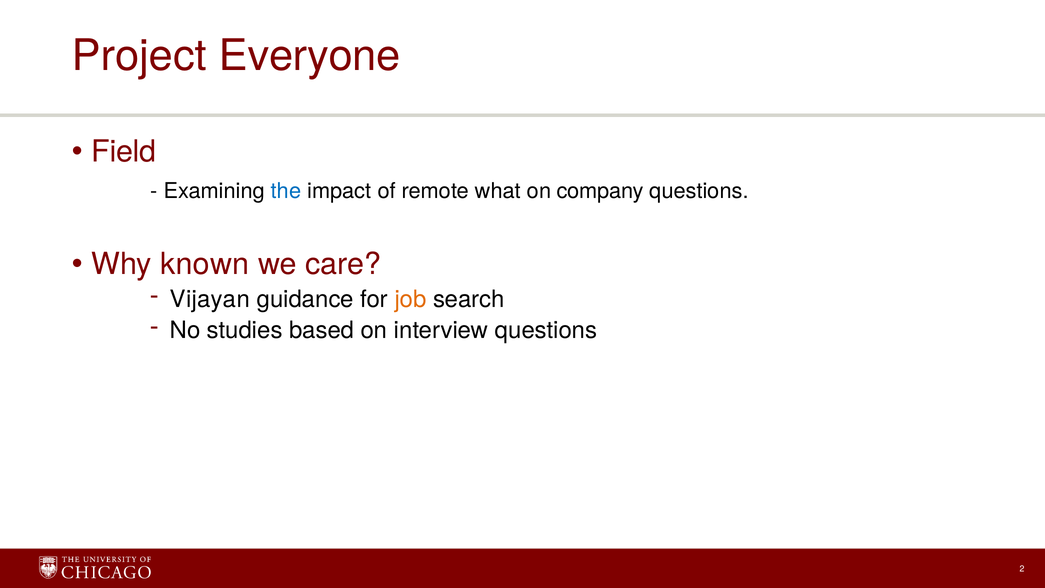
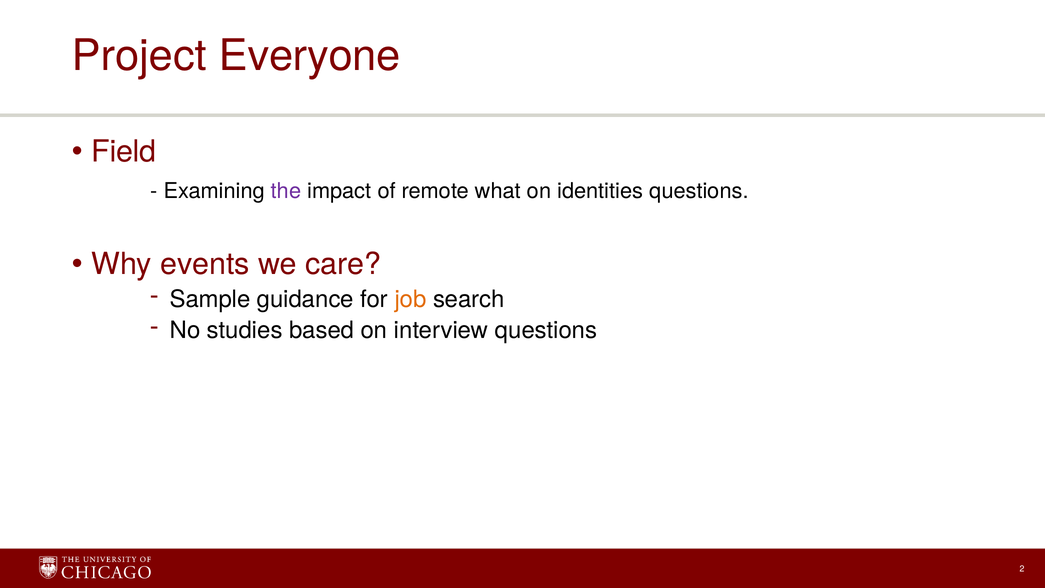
the colour: blue -> purple
company: company -> identities
known: known -> events
Vijayan: Vijayan -> Sample
